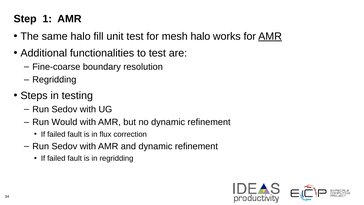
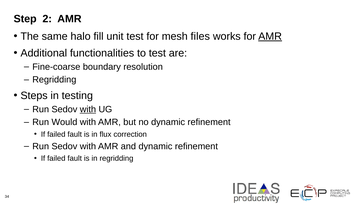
1: 1 -> 2
mesh halo: halo -> files
with at (88, 109) underline: none -> present
